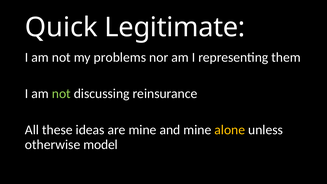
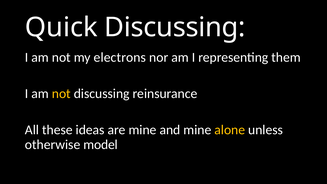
Quick Legitimate: Legitimate -> Discussing
problems: problems -> electrons
not at (61, 94) colour: light green -> yellow
